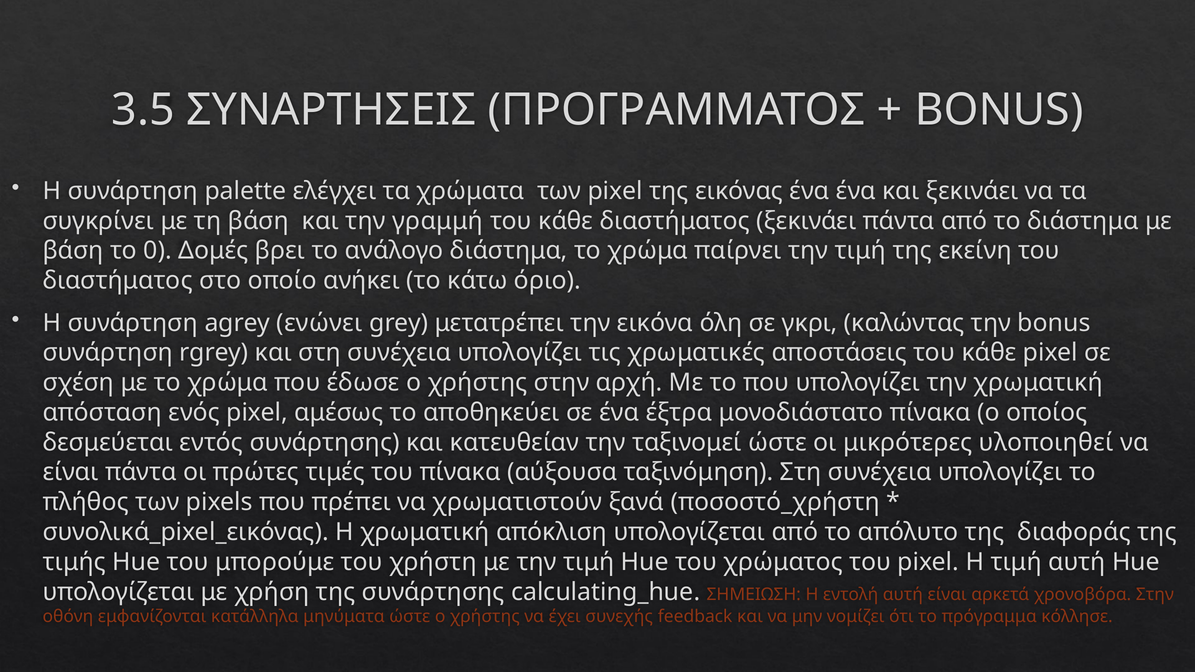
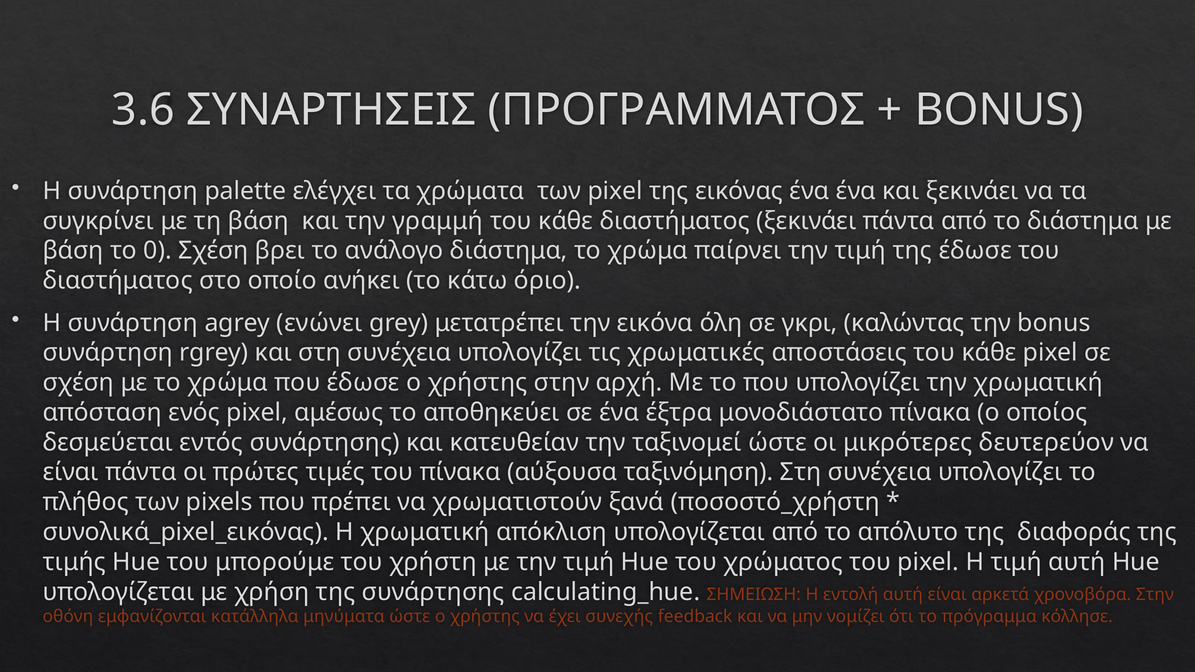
3.5: 3.5 -> 3.6
0 Δομές: Δομές -> Σχέση
της εκείνη: εκείνη -> έδωσε
υλοποιηθεί: υλοποιηθεί -> δευτερεύον
